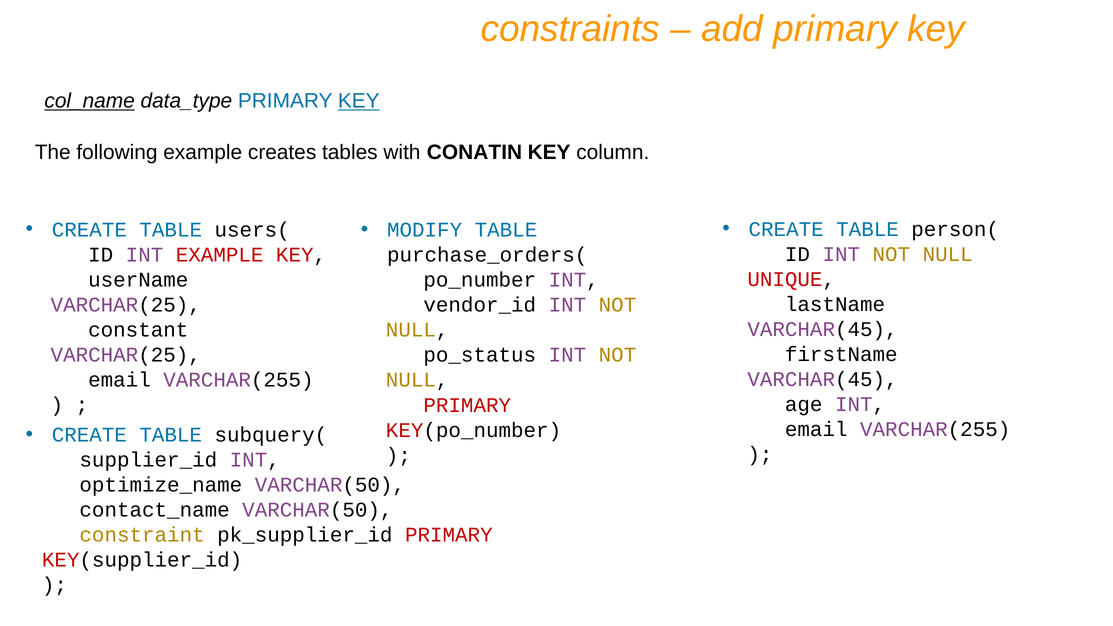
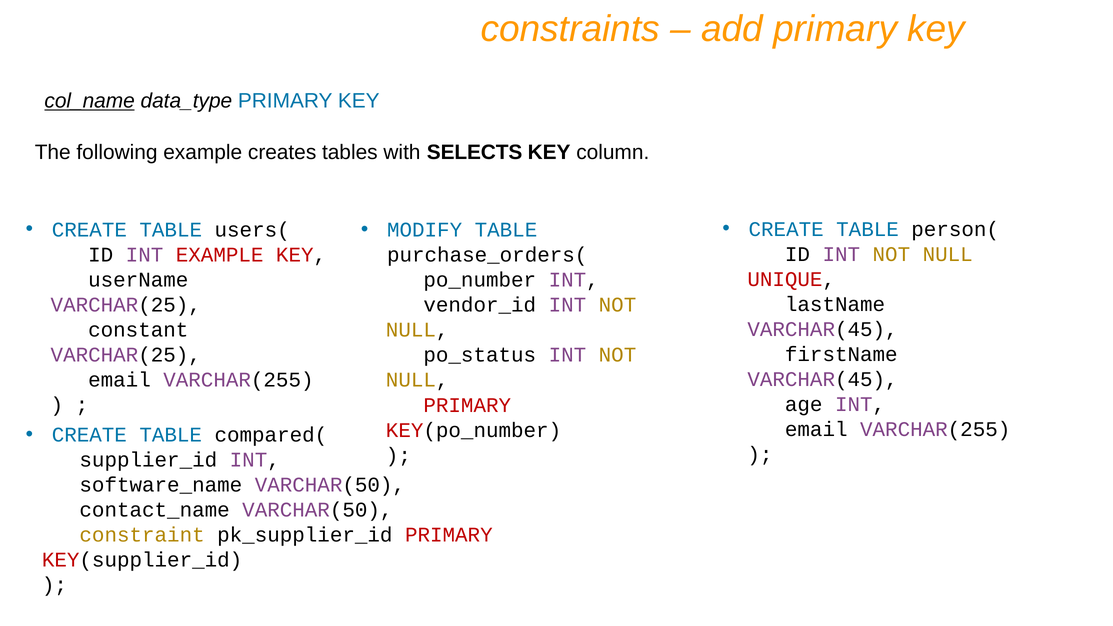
KEY at (359, 101) underline: present -> none
CONATIN: CONATIN -> SELECTS
subquery(: subquery( -> compared(
optimize_name: optimize_name -> software_name
